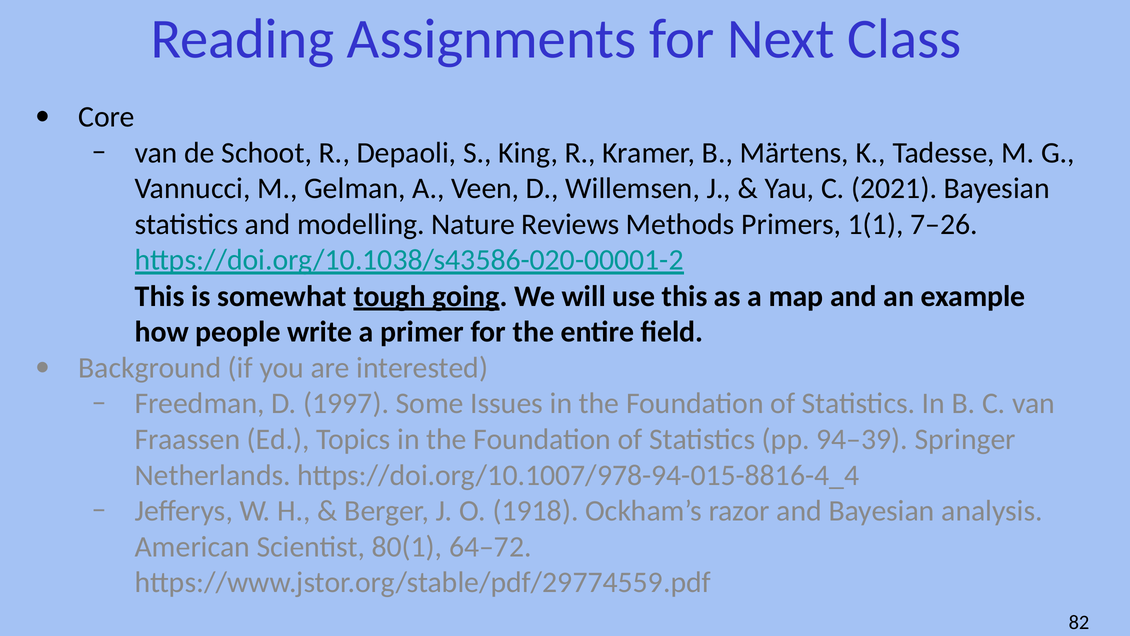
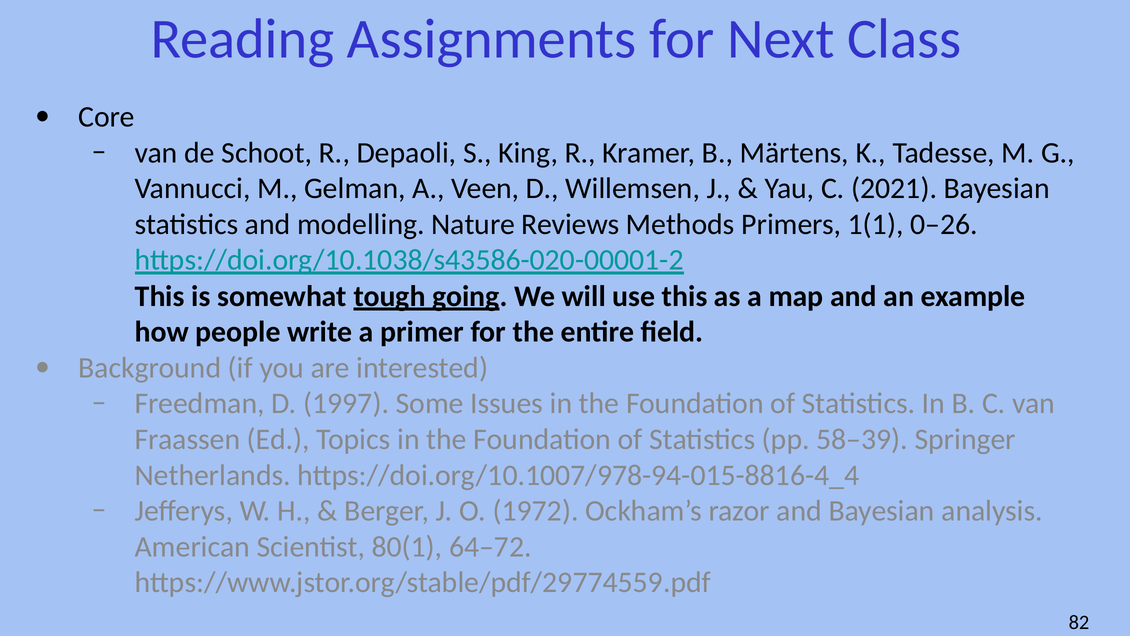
7–26: 7–26 -> 0–26
94–39: 94–39 -> 58–39
1918: 1918 -> 1972
